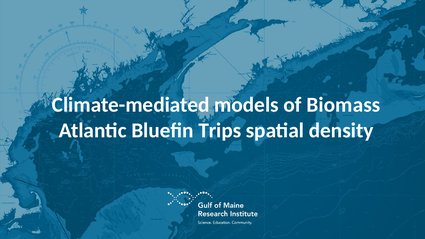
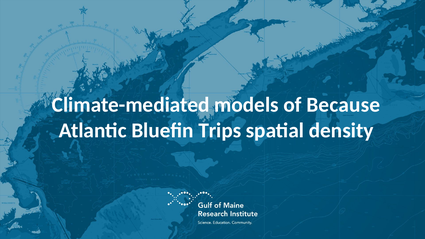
Biomass: Biomass -> Because
